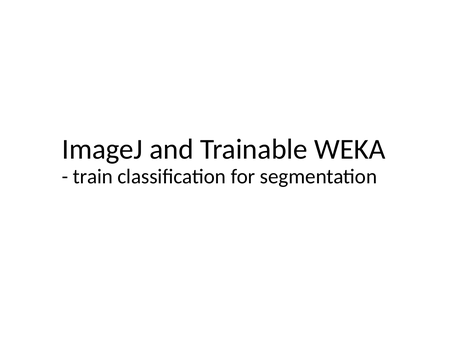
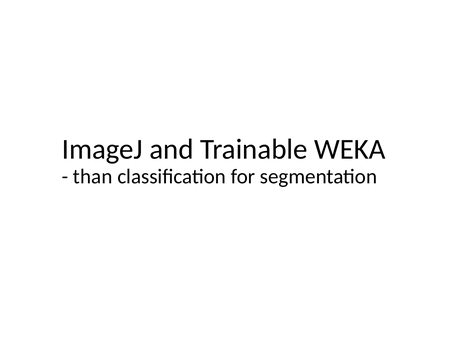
train: train -> than
